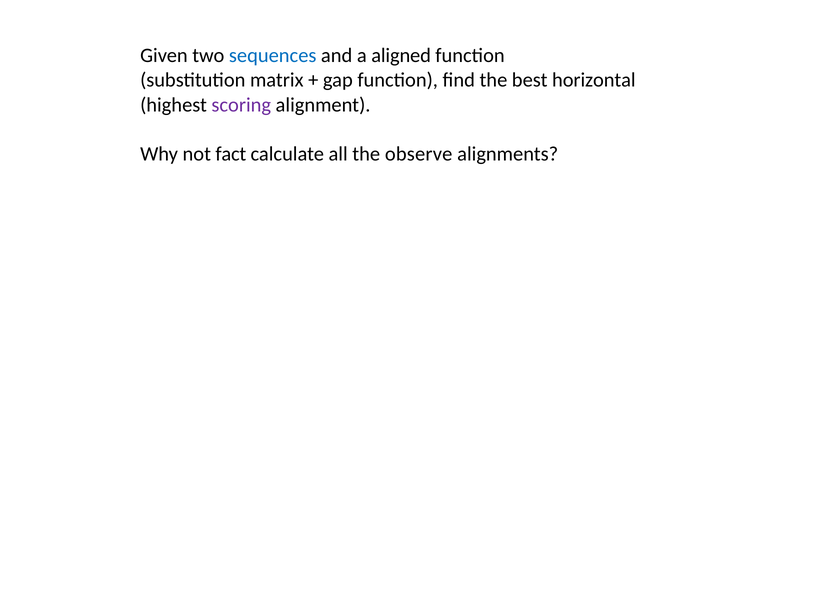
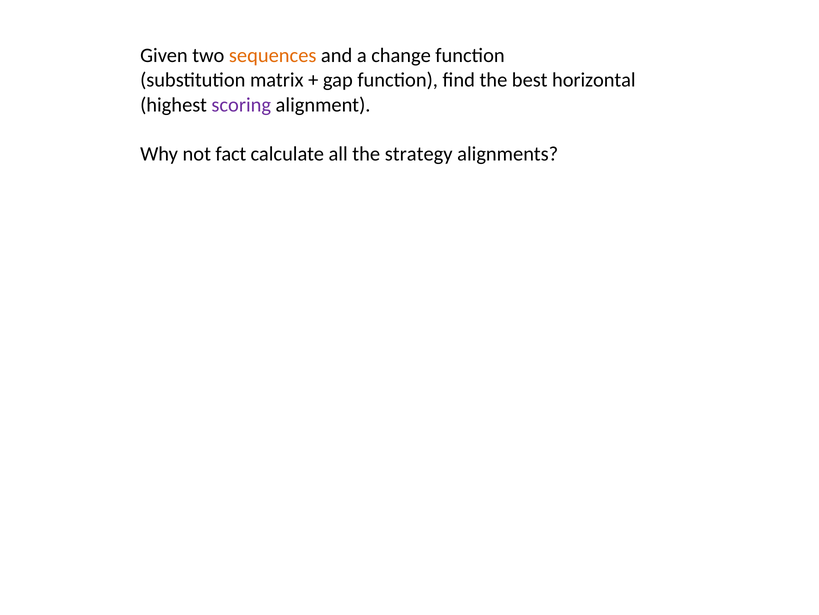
sequences colour: blue -> orange
aligned: aligned -> change
observe: observe -> strategy
